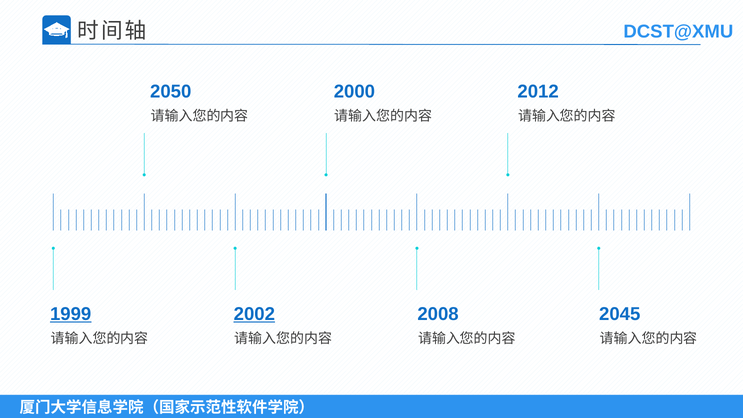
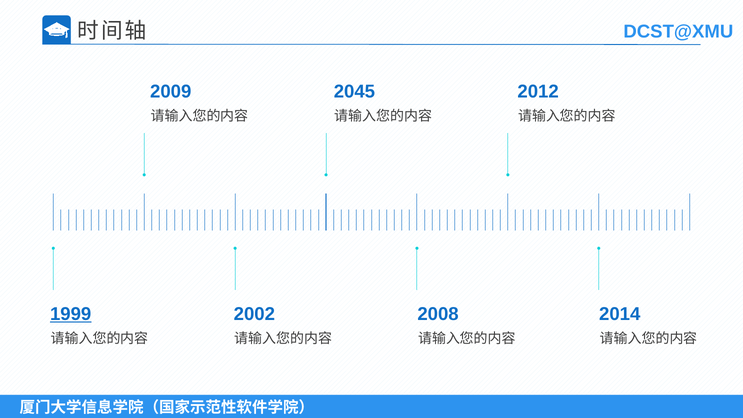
2050: 2050 -> 2009
2000: 2000 -> 2045
2002 underline: present -> none
2045: 2045 -> 2014
